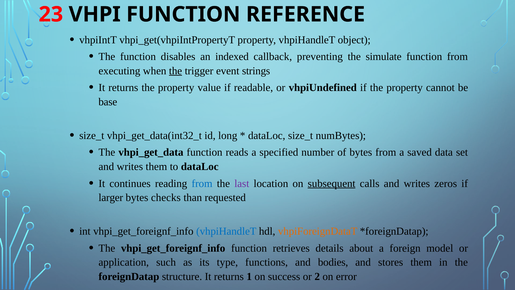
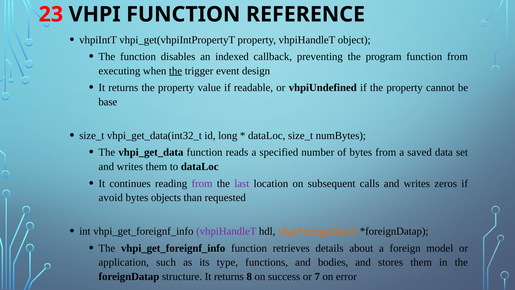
simulate: simulate -> program
strings: strings -> design
from at (202, 183) colour: blue -> purple
subsequent underline: present -> none
larger: larger -> avoid
checks: checks -> objects
vhpiHandleT at (226, 231) colour: blue -> purple
1: 1 -> 8
2: 2 -> 7
